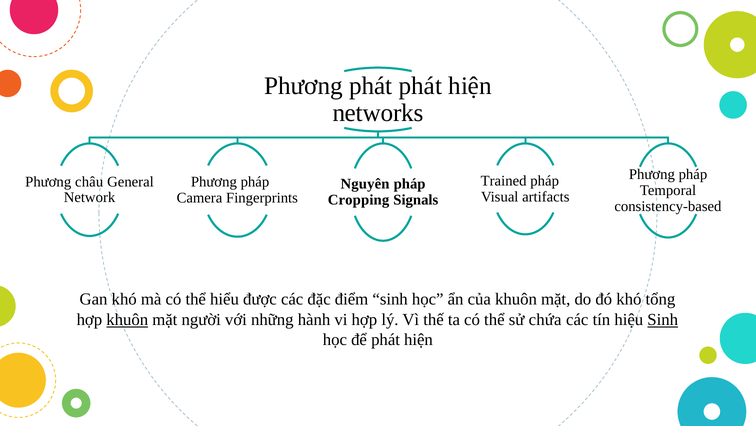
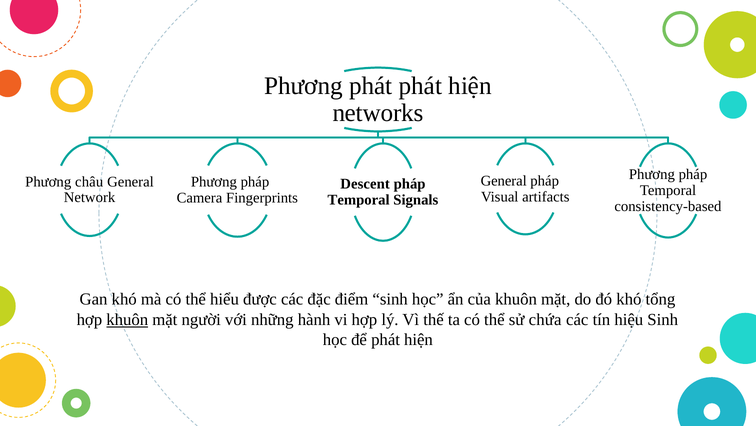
Trained at (504, 180): Trained -> General
Nguyên: Nguyên -> Descent
Cropping at (359, 200): Cropping -> Temporal
Sinh at (663, 319) underline: present -> none
